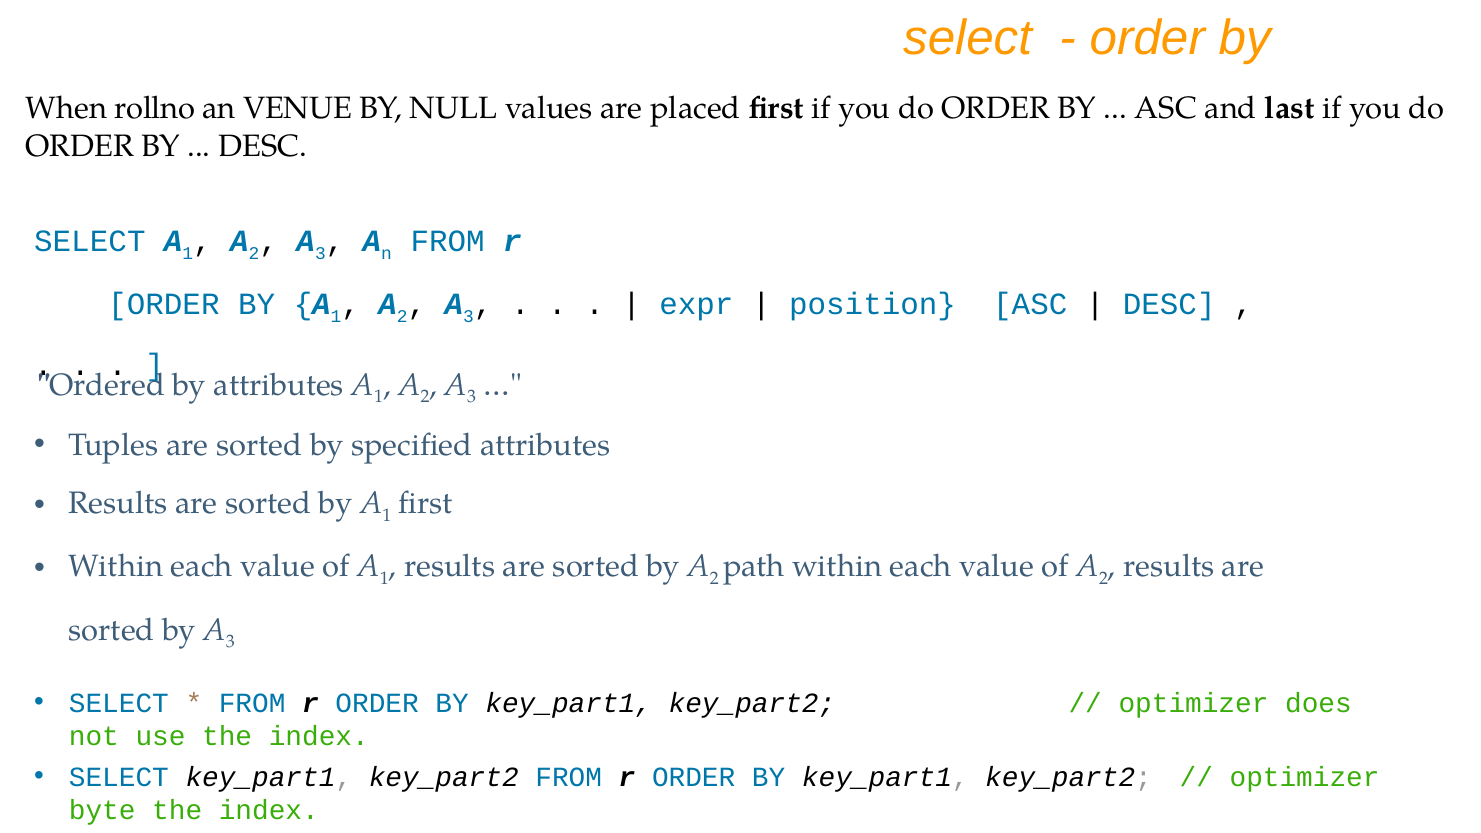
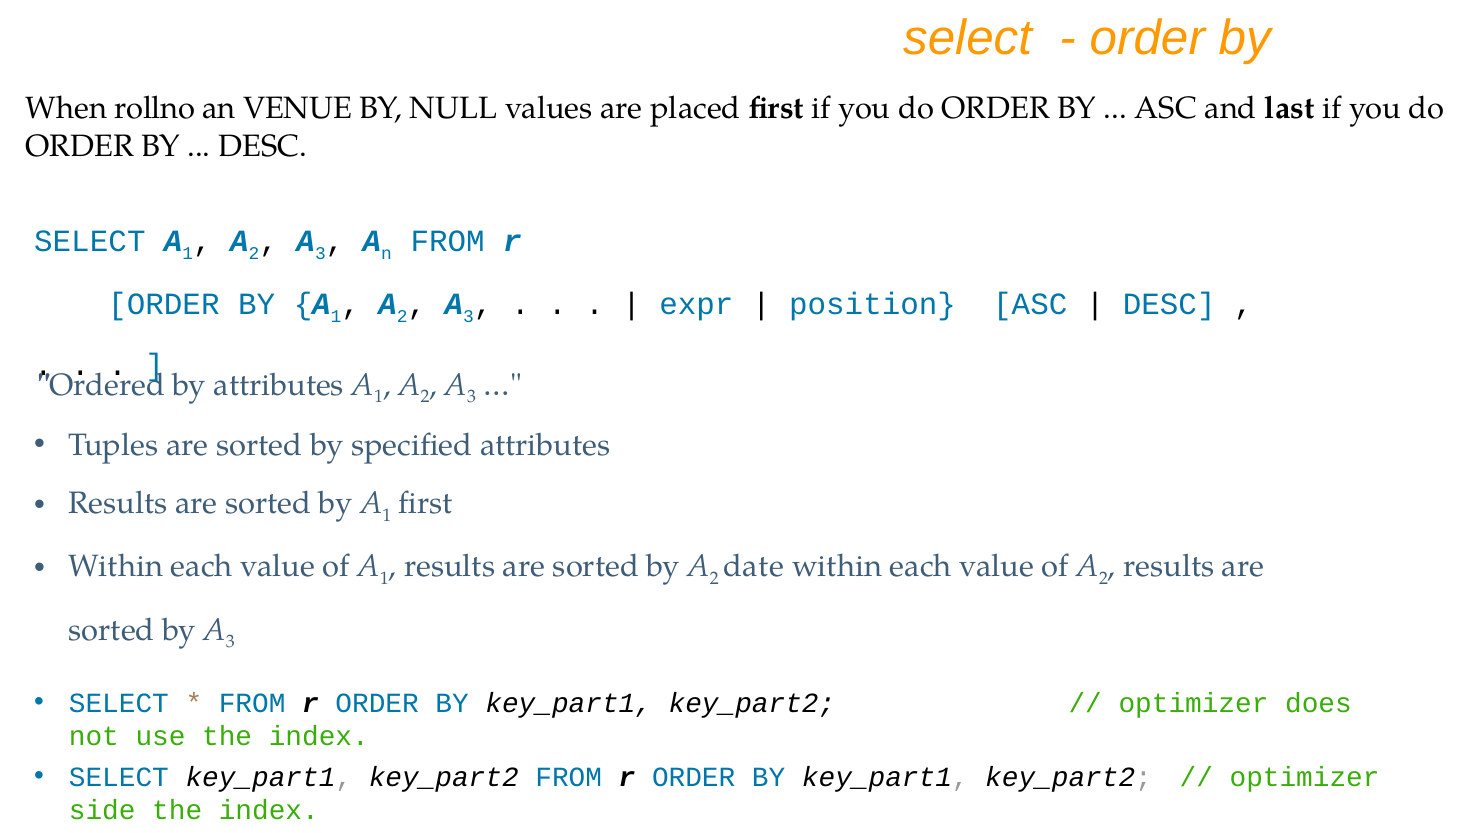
path: path -> date
byte: byte -> side
